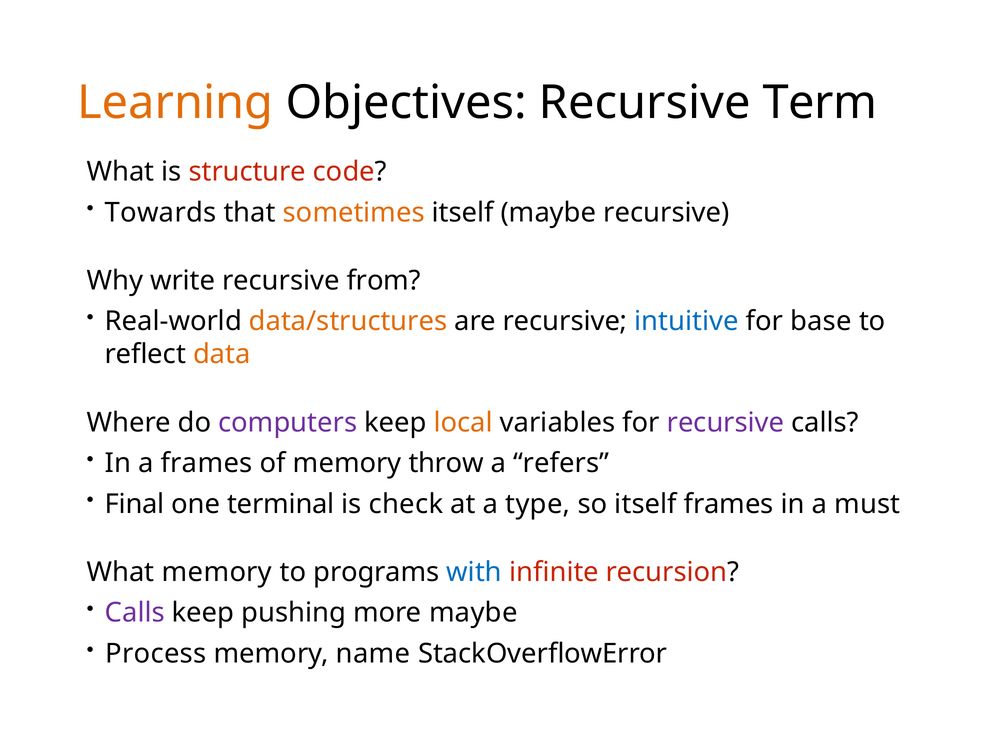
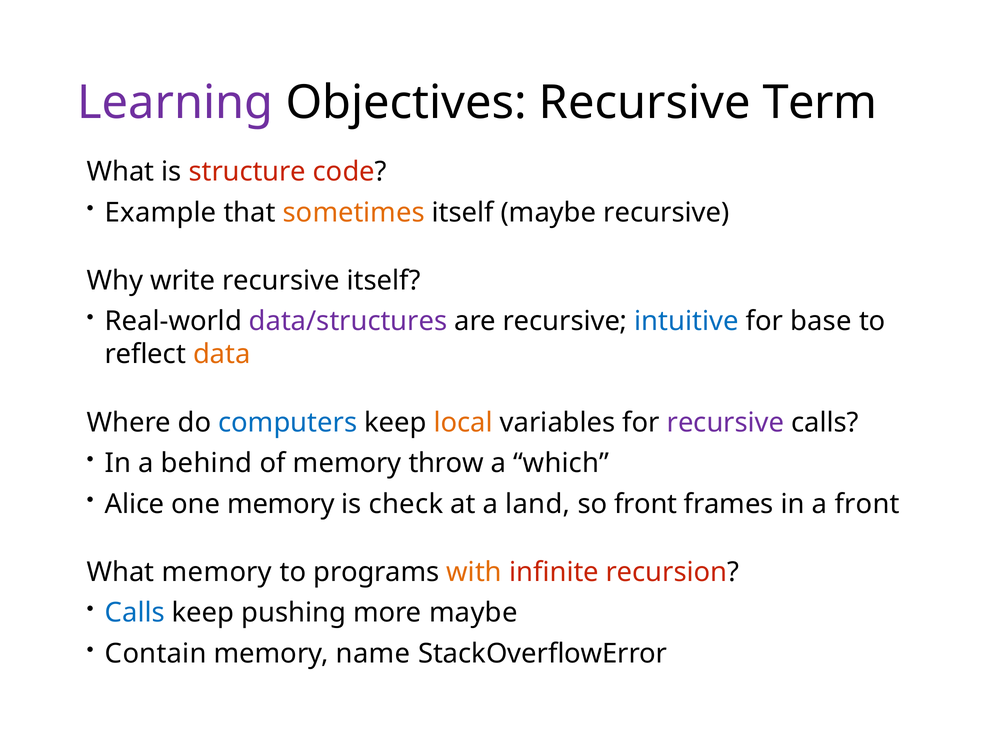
Learning colour: orange -> purple
Towards: Towards -> Example
recursive from: from -> itself
data/structures colour: orange -> purple
computers colour: purple -> blue
a frames: frames -> behind
refers: refers -> which
Final: Final -> Alice
one terminal: terminal -> memory
type: type -> land
so itself: itself -> front
a must: must -> front
with colour: blue -> orange
Calls at (135, 613) colour: purple -> blue
Process: Process -> Contain
